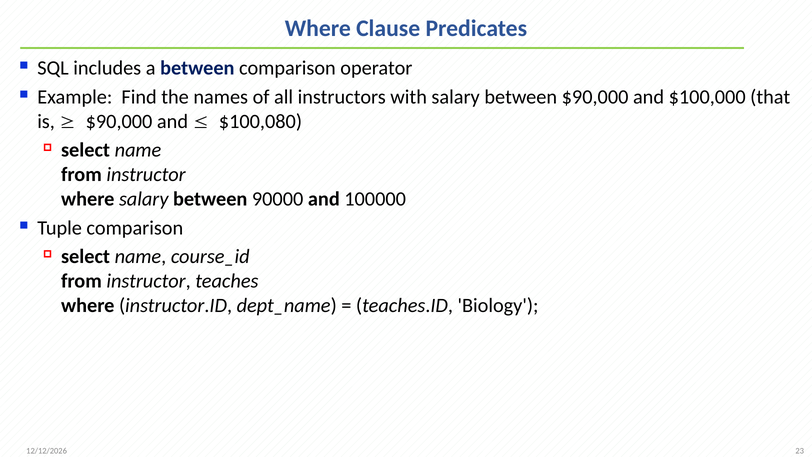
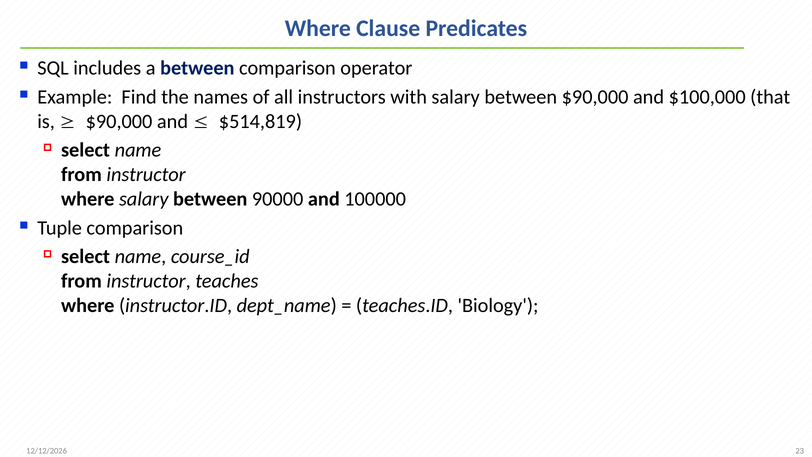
$100,080: $100,080 -> $514,819
